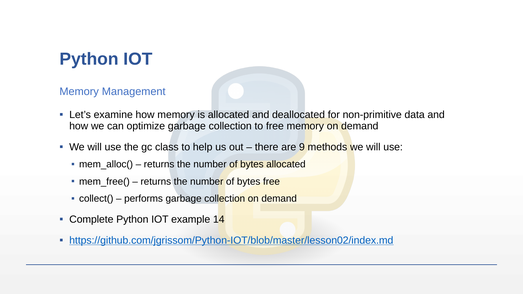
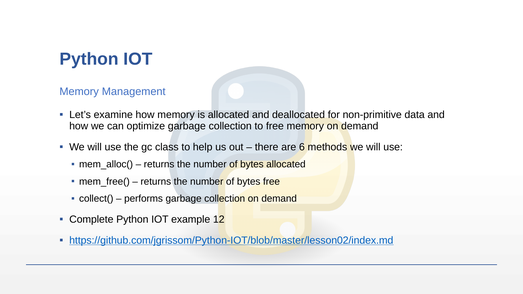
9: 9 -> 6
14: 14 -> 12
